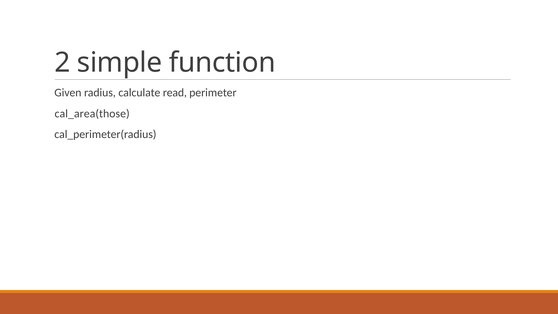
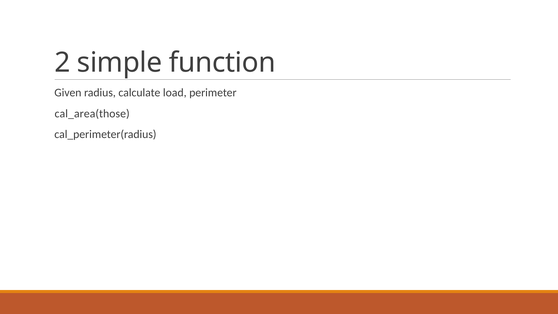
read: read -> load
